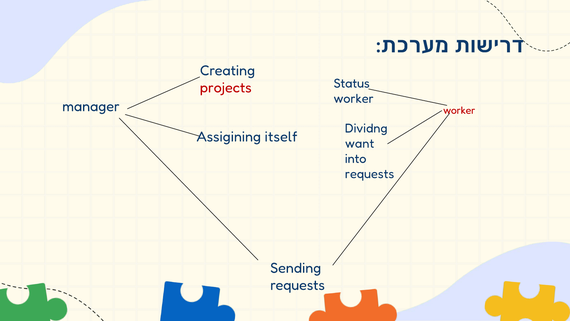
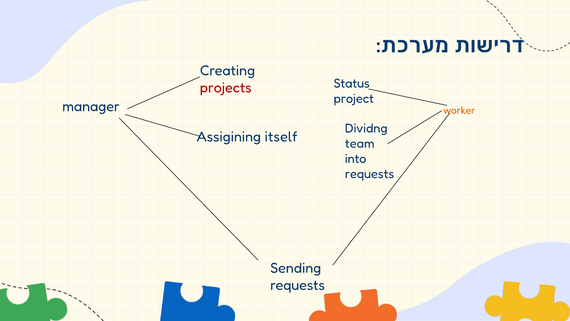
worker at (354, 98): worker -> project
worker at (459, 110) colour: red -> orange
want: want -> team
